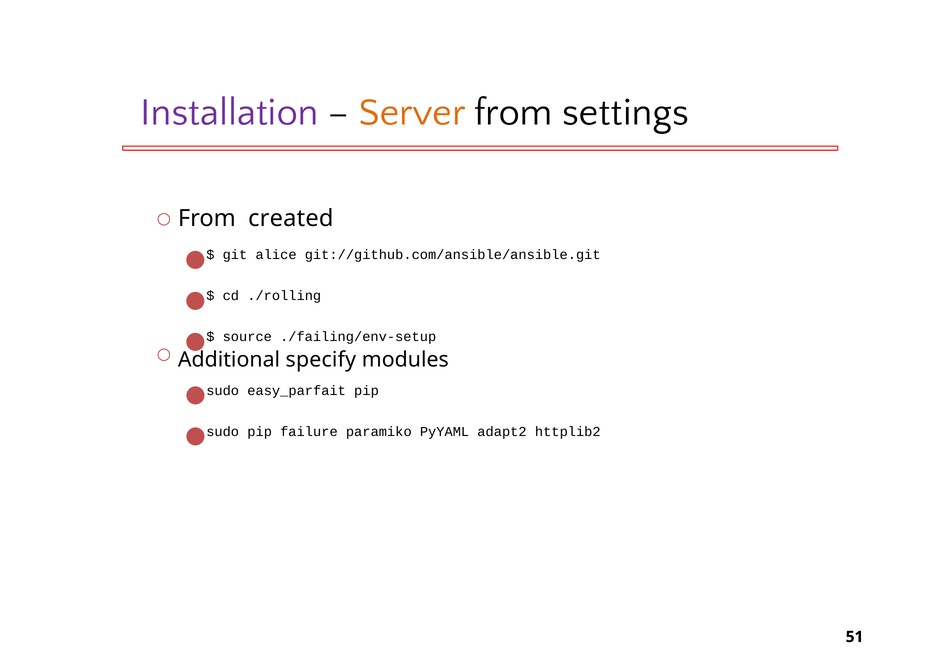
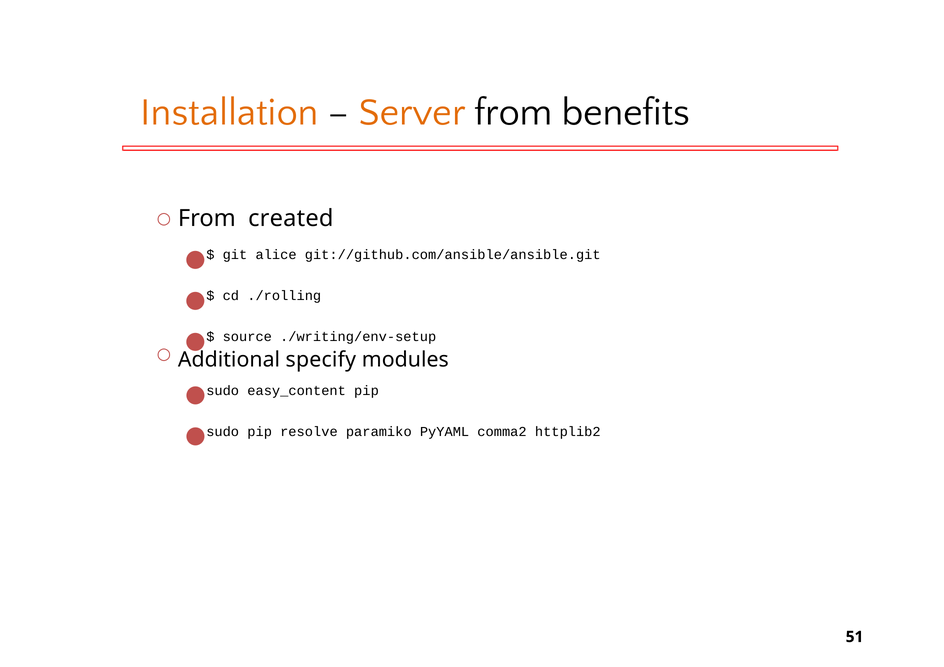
Installation colour: purple -> orange
settings: settings -> benefits
./failing/env-setup: ./failing/env-setup -> ./writing/env-setup
easy_parfait: easy_parfait -> easy_content
failure: failure -> resolve
adapt2: adapt2 -> comma2
